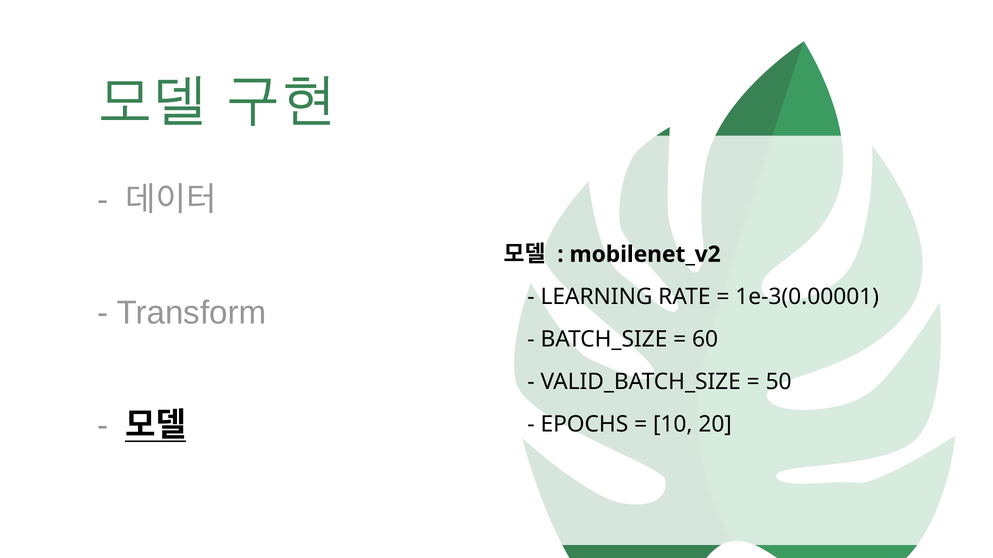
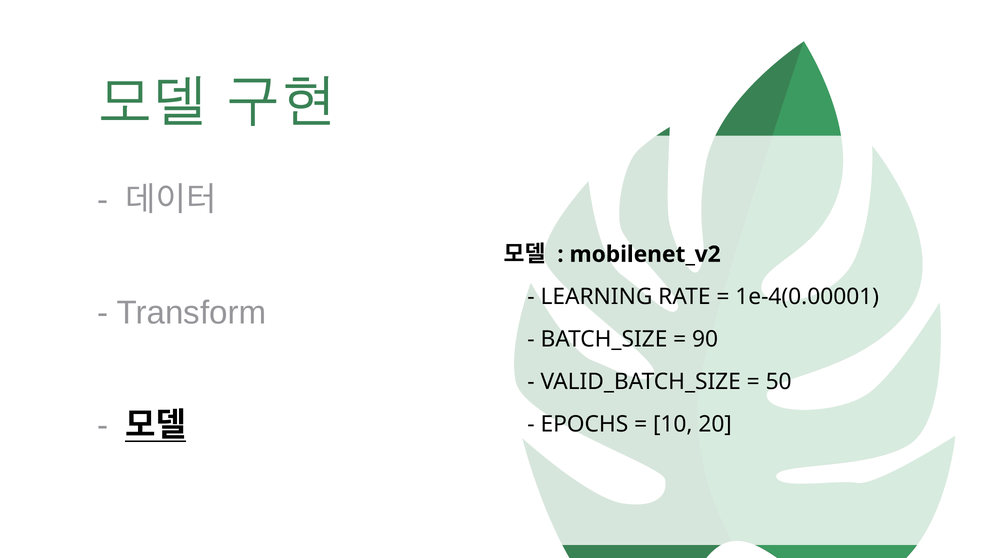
1e-3(0.00001: 1e-3(0.00001 -> 1e-4(0.00001
60: 60 -> 90
